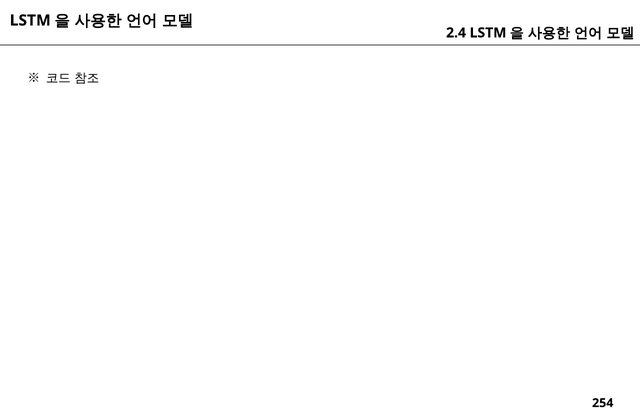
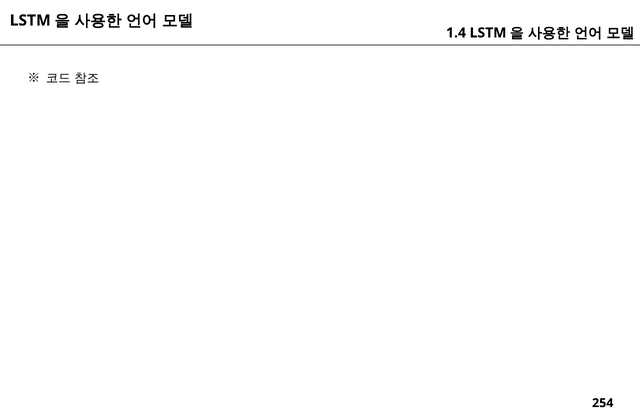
2.4: 2.4 -> 1.4
